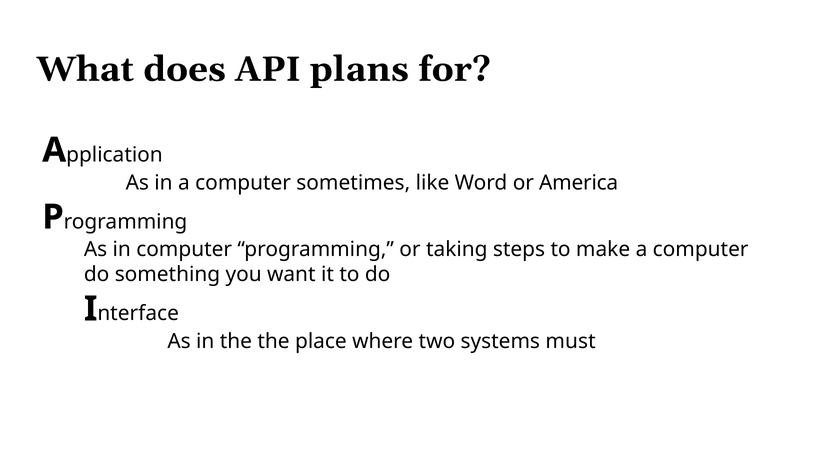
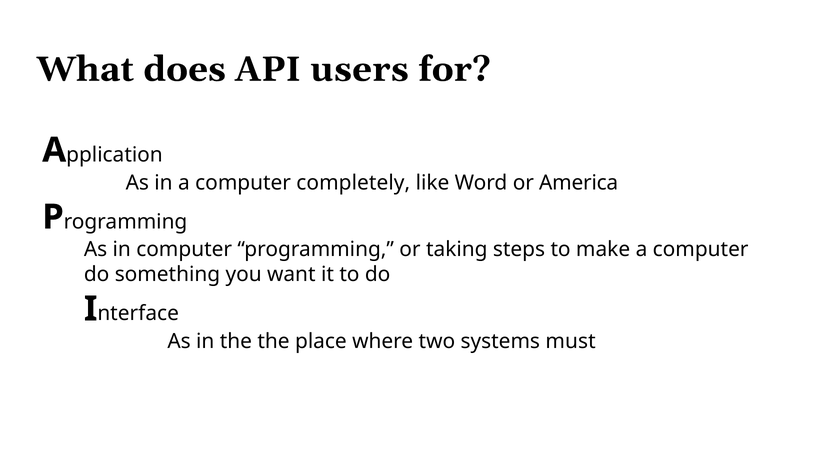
plans: plans -> users
sometimes: sometimes -> completely
